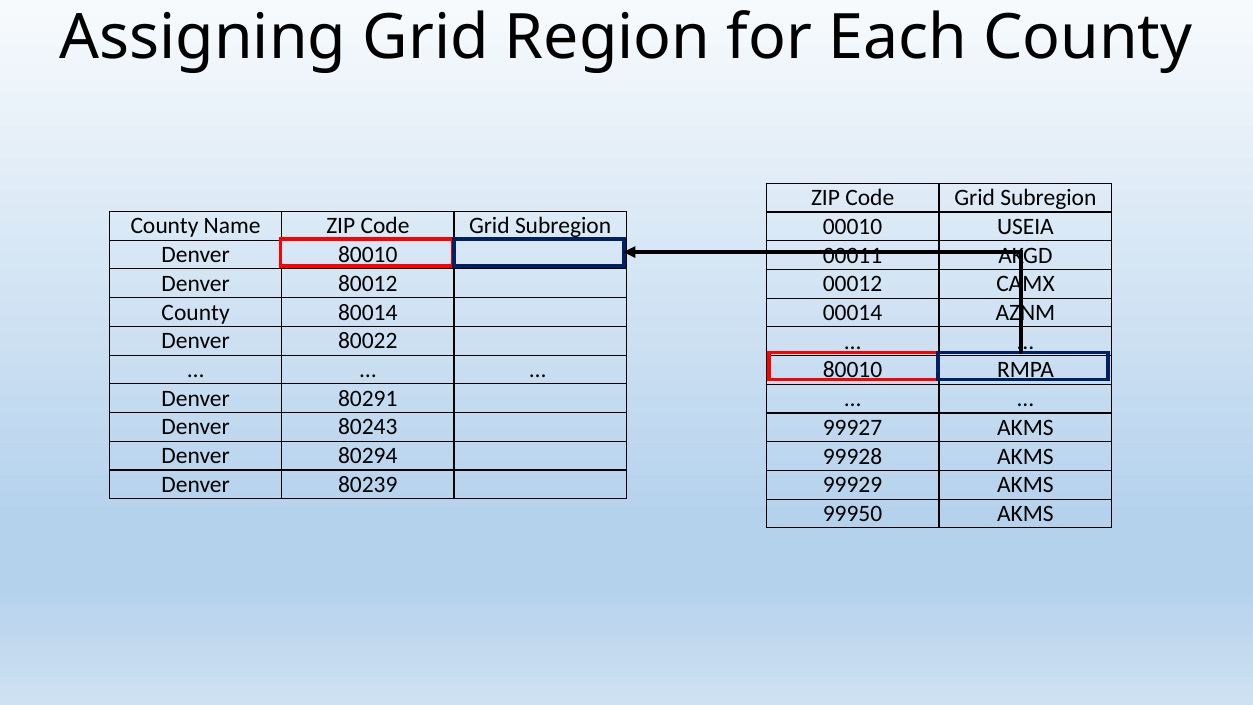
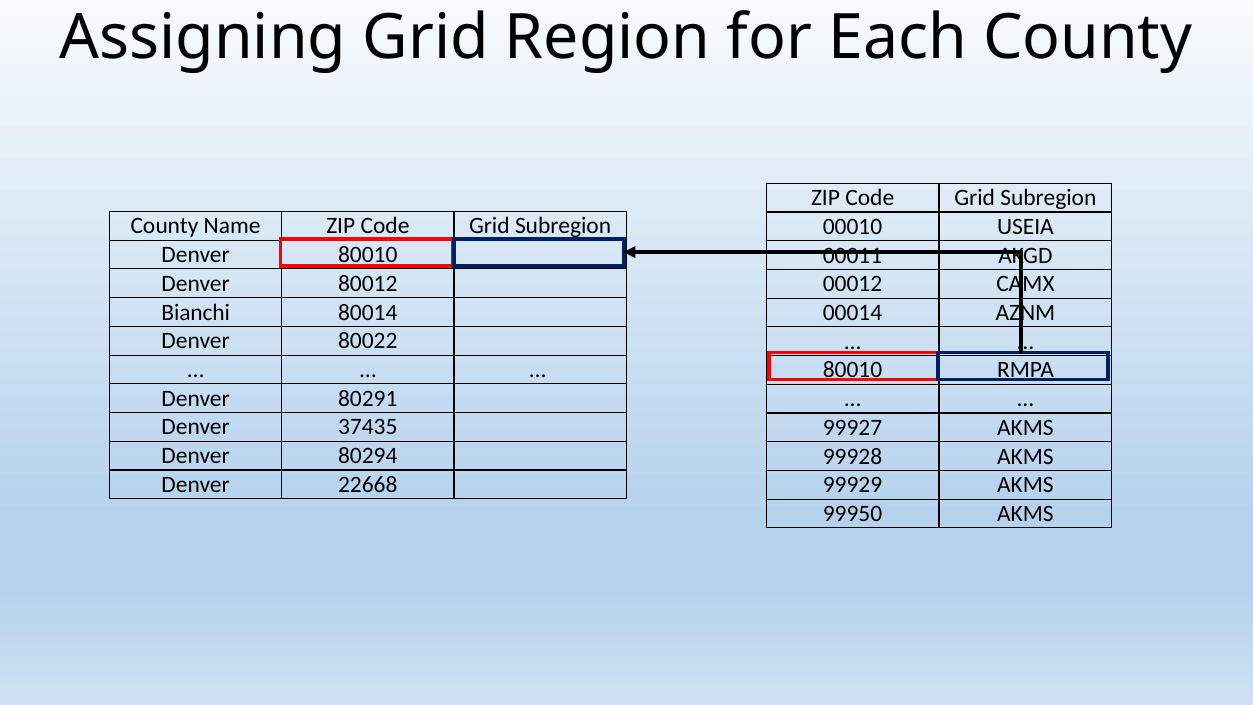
County at (196, 312): County -> Bianchi
80243: 80243 -> 37435
80239: 80239 -> 22668
